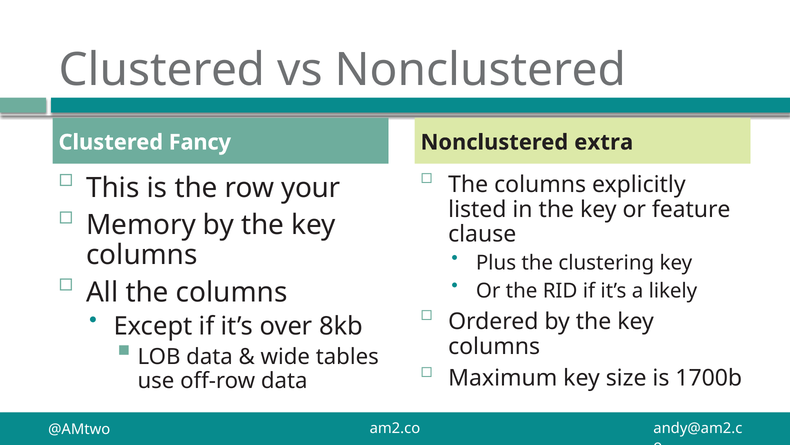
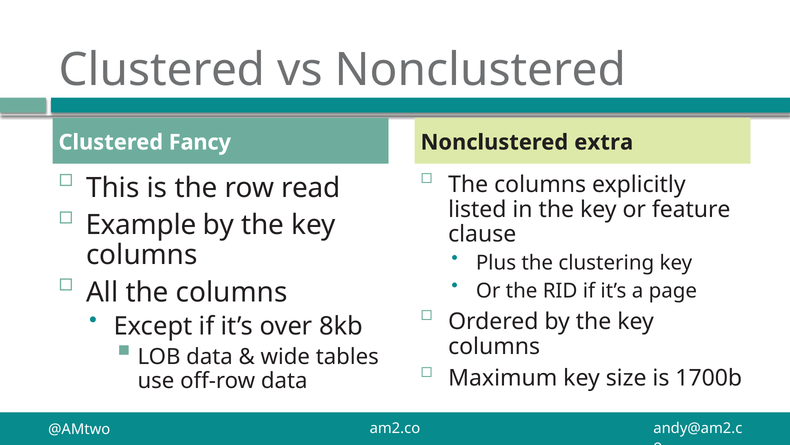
your: your -> read
Memory: Memory -> Example
likely: likely -> page
